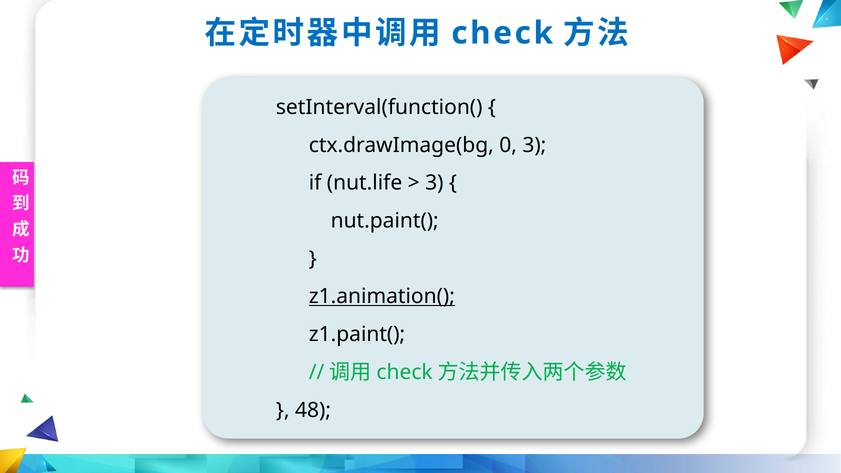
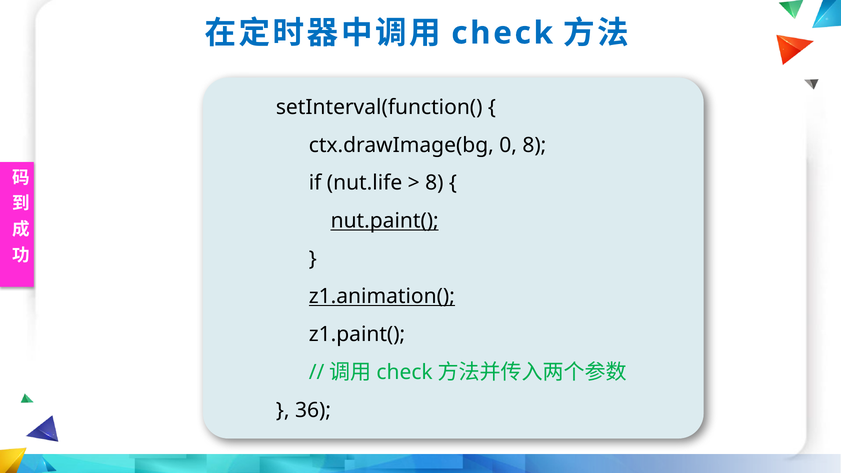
0 3: 3 -> 8
3 at (434, 183): 3 -> 8
nut.paint( underline: none -> present
48: 48 -> 36
